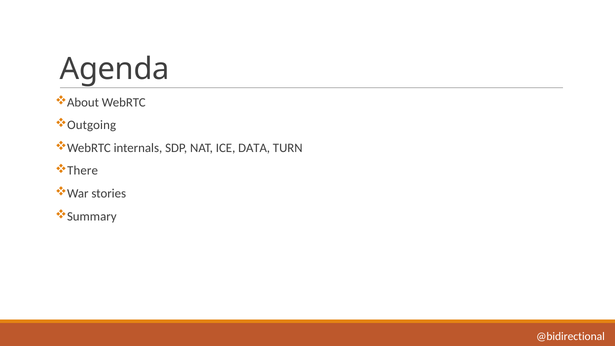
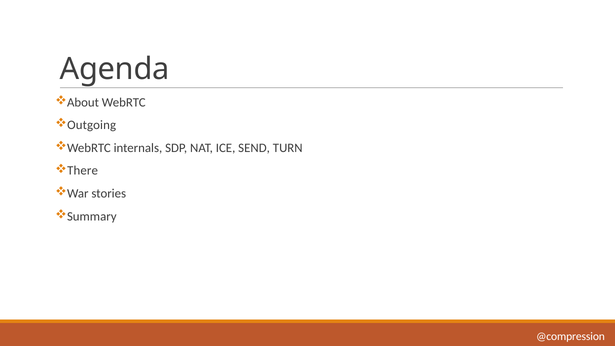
DATA: DATA -> SEND
@bidirectional: @bidirectional -> @compression
